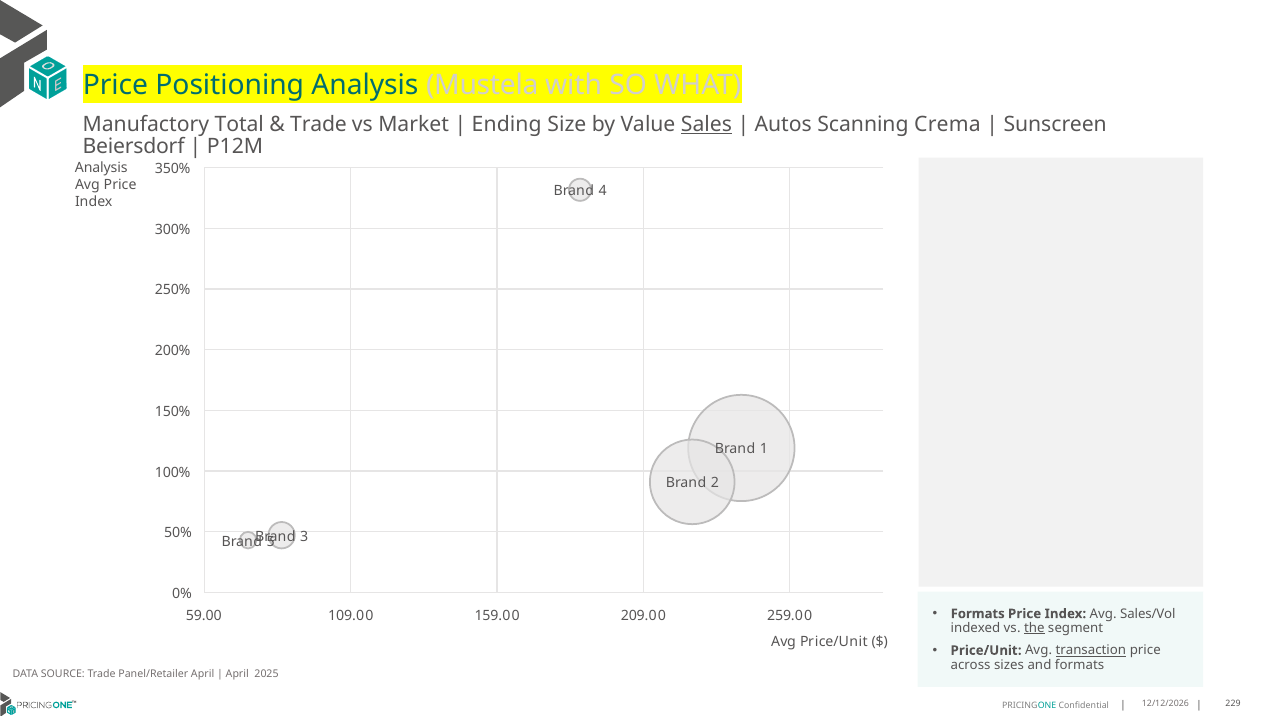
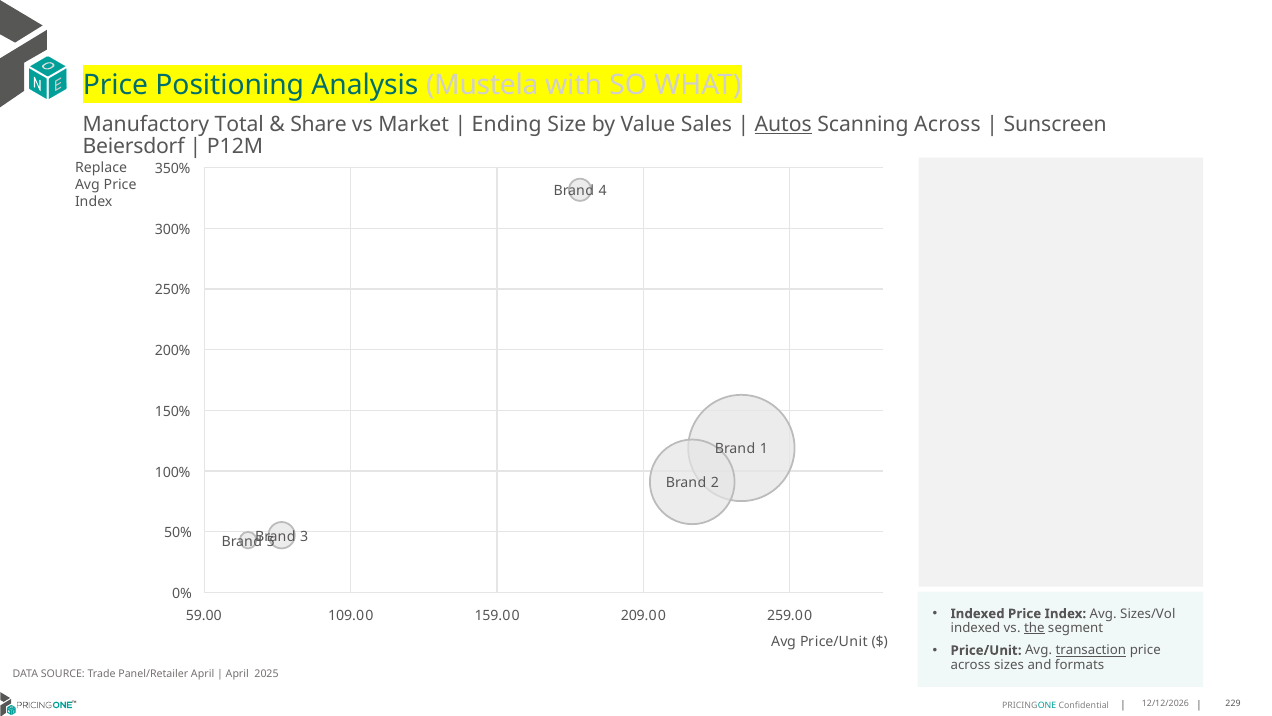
Trade at (318, 124): Trade -> Share
Sales underline: present -> none
Autos underline: none -> present
Scanning Crema: Crema -> Across
Analysis at (101, 168): Analysis -> Replace
Formats at (978, 613): Formats -> Indexed
Sales/Vol: Sales/Vol -> Sizes/Vol
